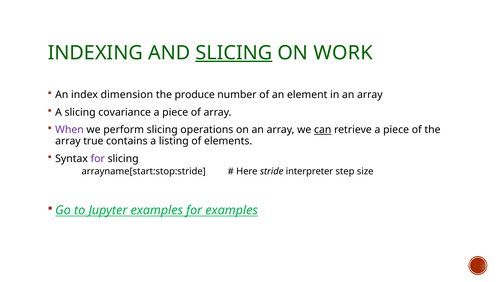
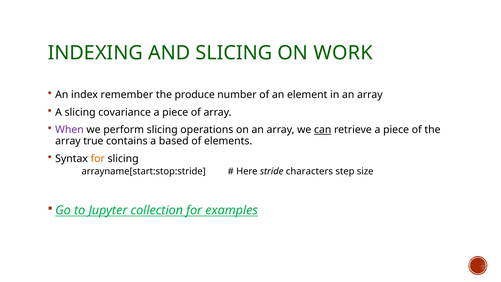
SLICING at (234, 53) underline: present -> none
dimension: dimension -> remember
listing: listing -> based
for at (98, 158) colour: purple -> orange
interpreter: interpreter -> characters
Jupyter examples: examples -> collection
